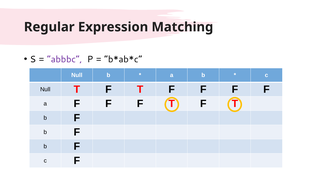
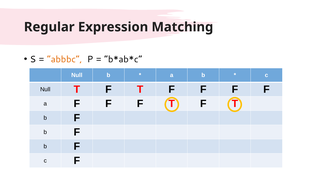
abbbc colour: purple -> orange
